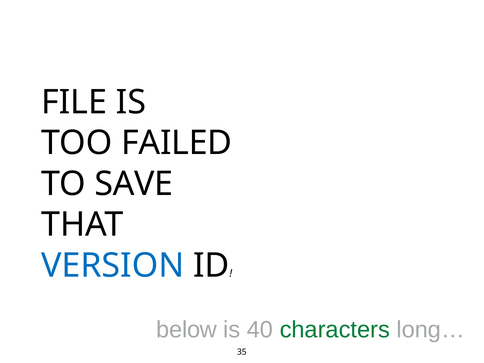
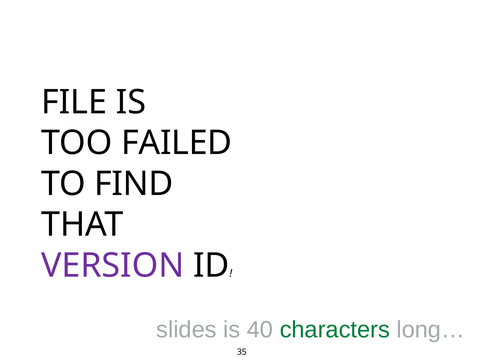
SAVE: SAVE -> FIND
VERSION colour: blue -> purple
below: below -> slides
